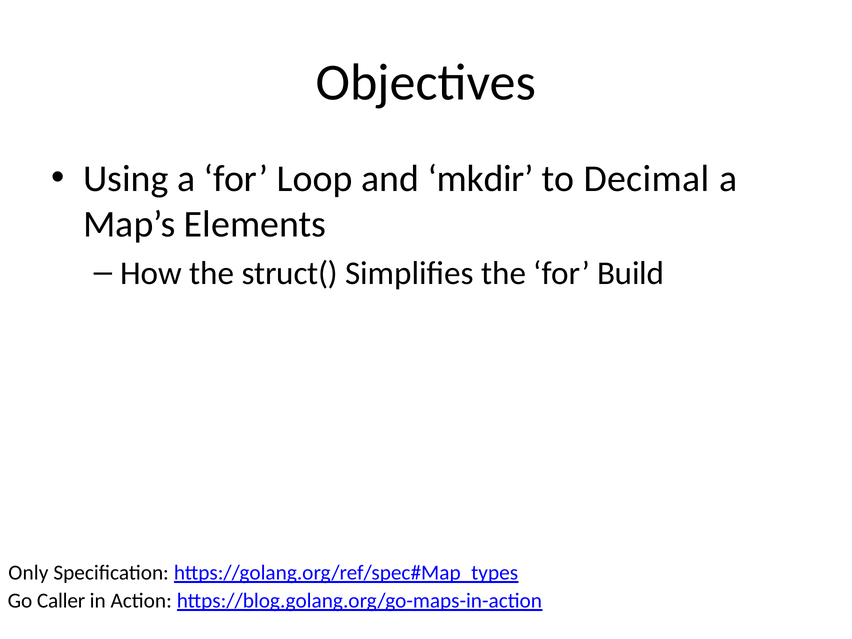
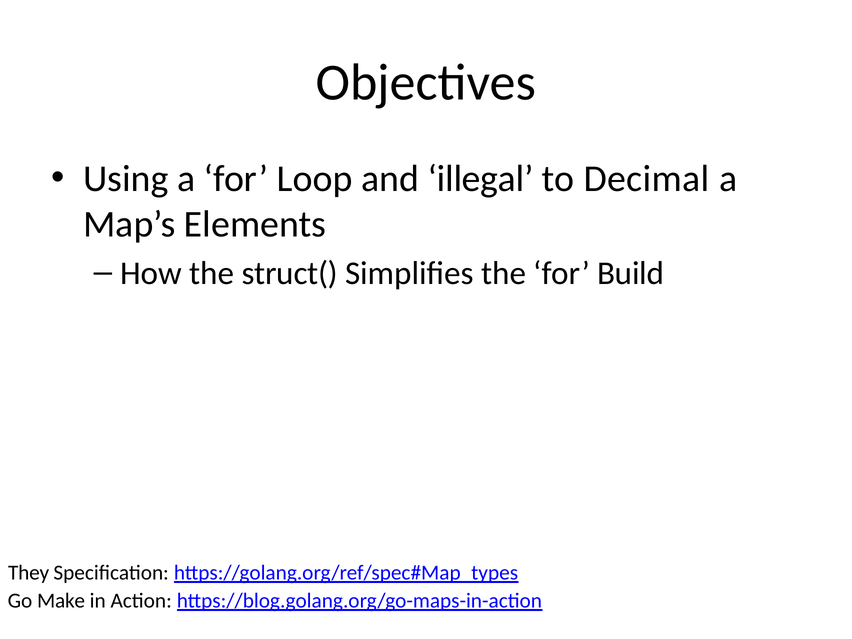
mkdir: mkdir -> illegal
Only: Only -> They
Caller: Caller -> Make
